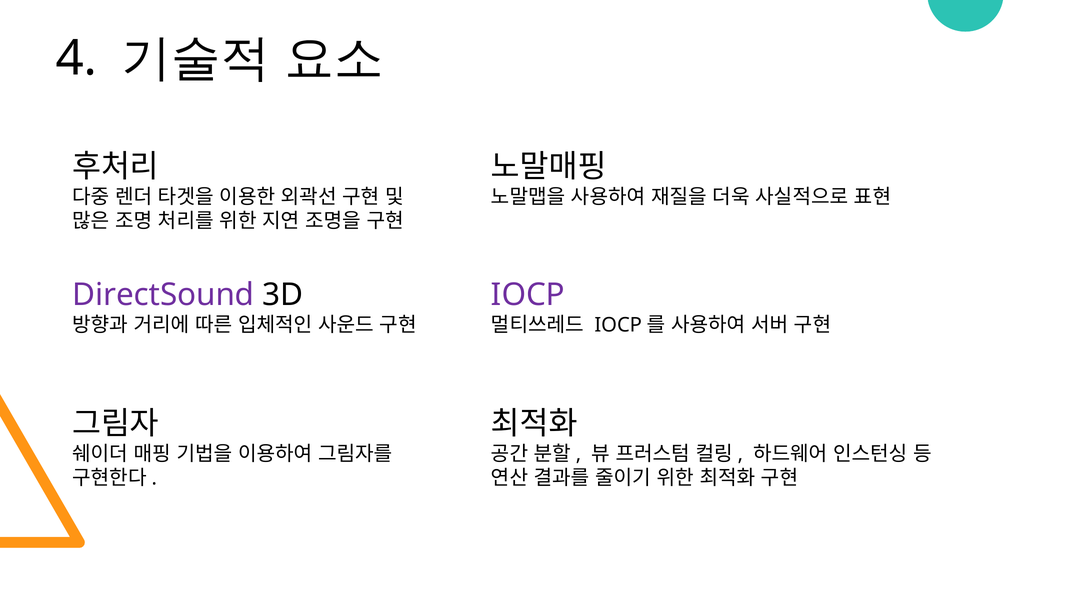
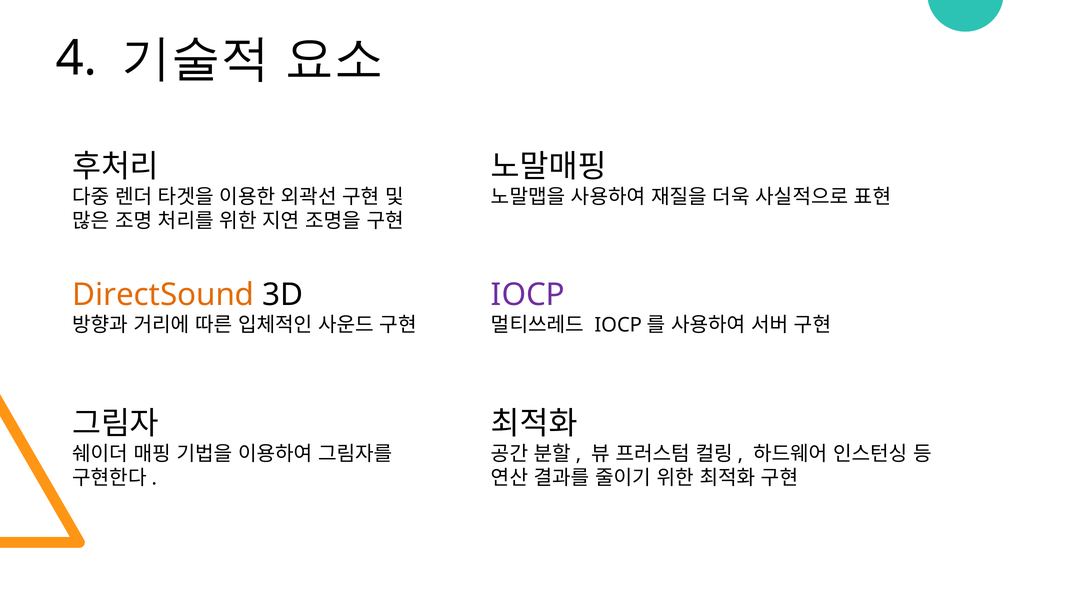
DirectSound colour: purple -> orange
